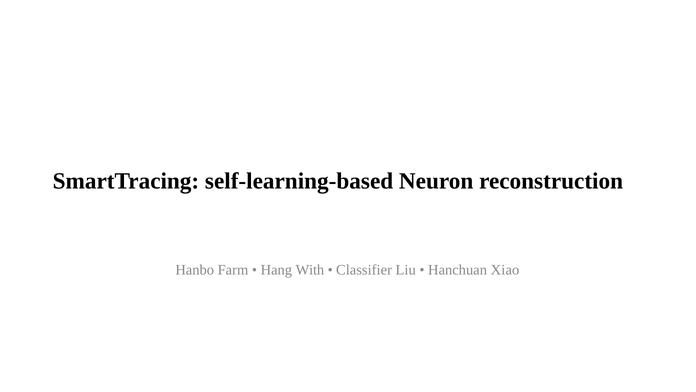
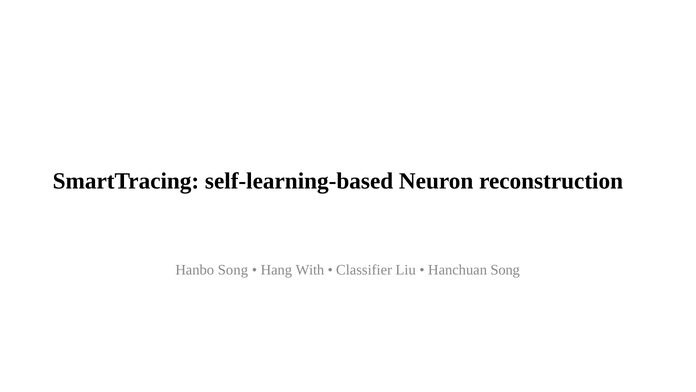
Hanbo Farm: Farm -> Song
Hanchuan Xiao: Xiao -> Song
